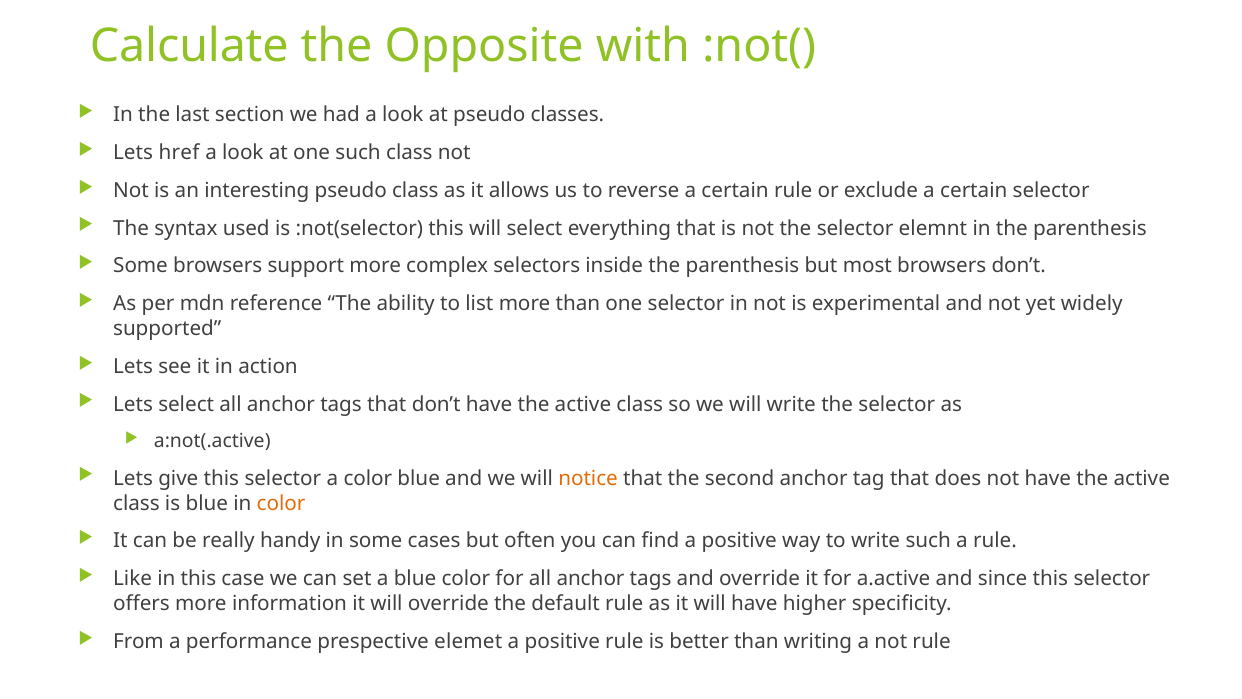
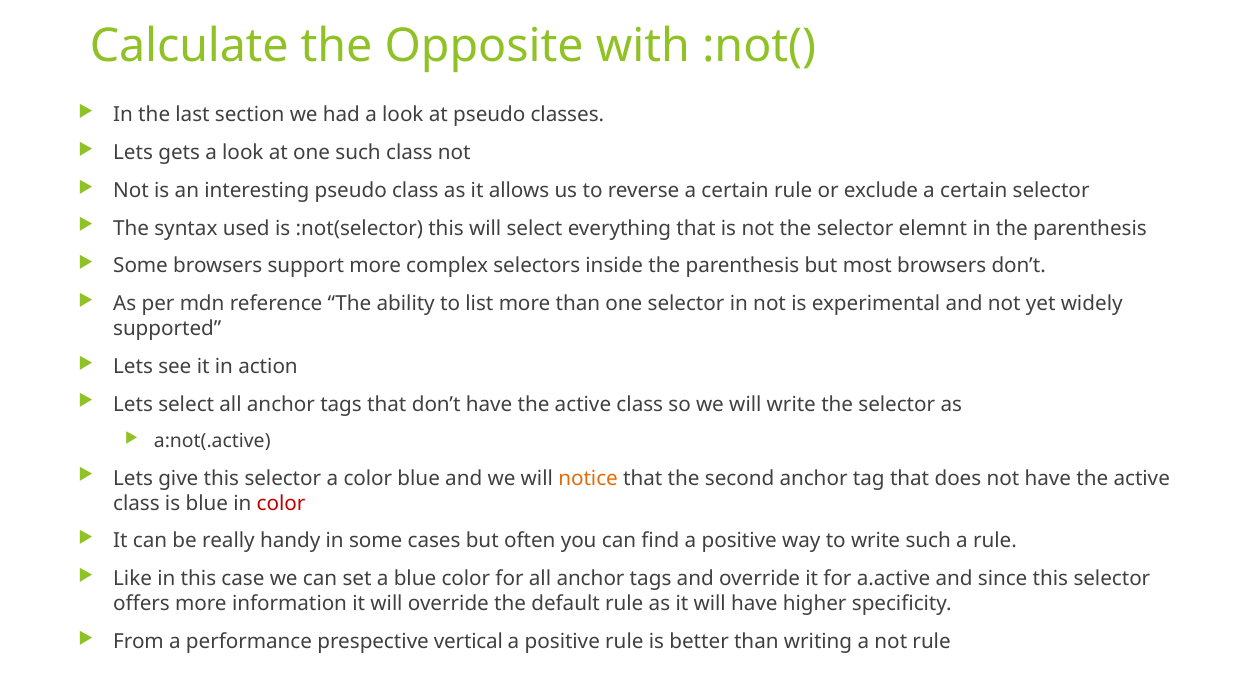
href: href -> gets
color at (281, 503) colour: orange -> red
elemet: elemet -> vertical
